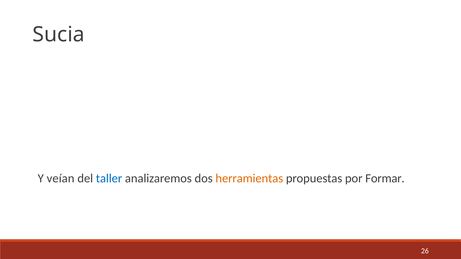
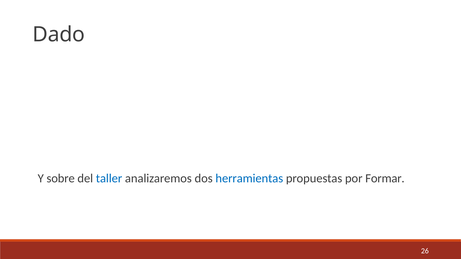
Sucia: Sucia -> Dado
veían: veían -> sobre
herramientas colour: orange -> blue
